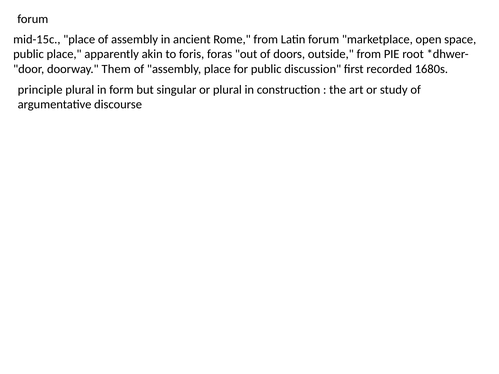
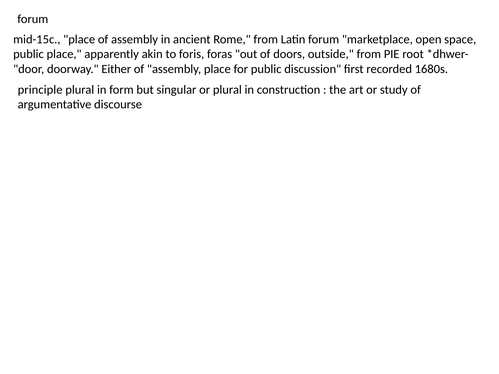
Them: Them -> Either
